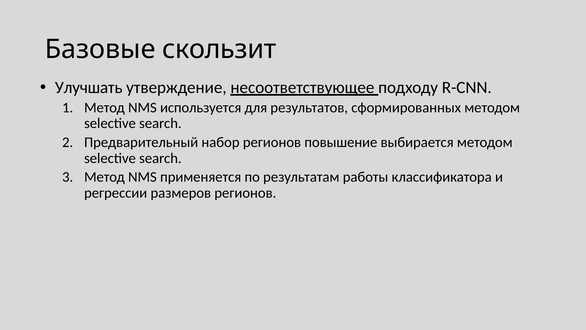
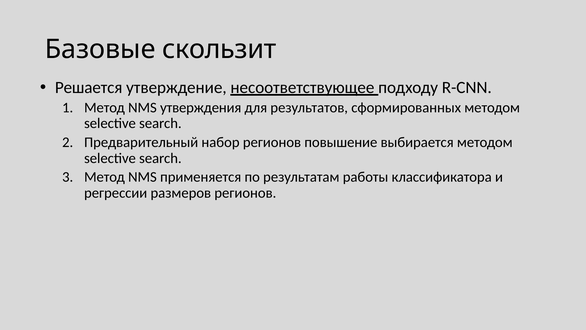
Улучшать: Улучшать -> Решается
используется: используется -> утверждения
